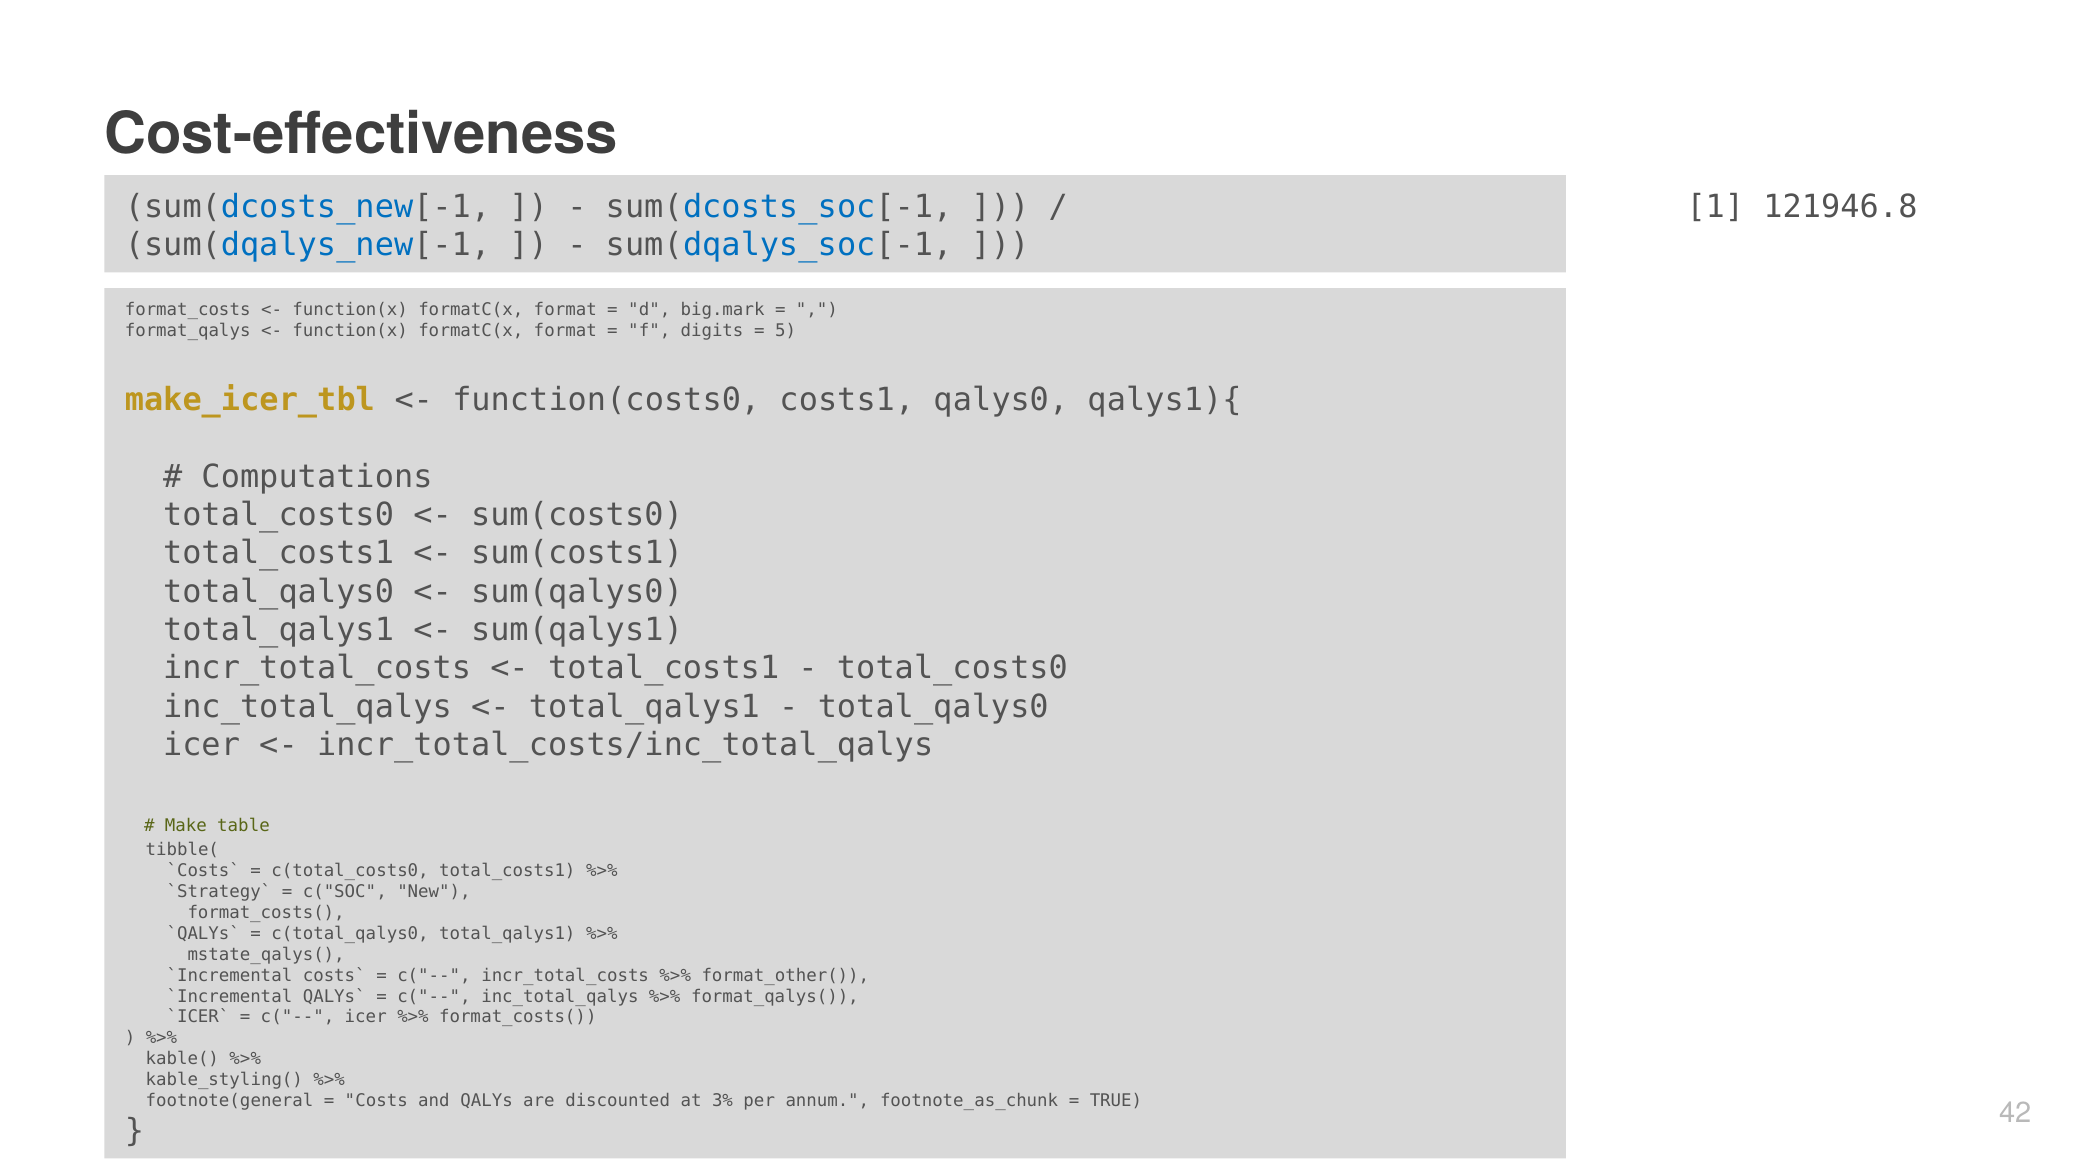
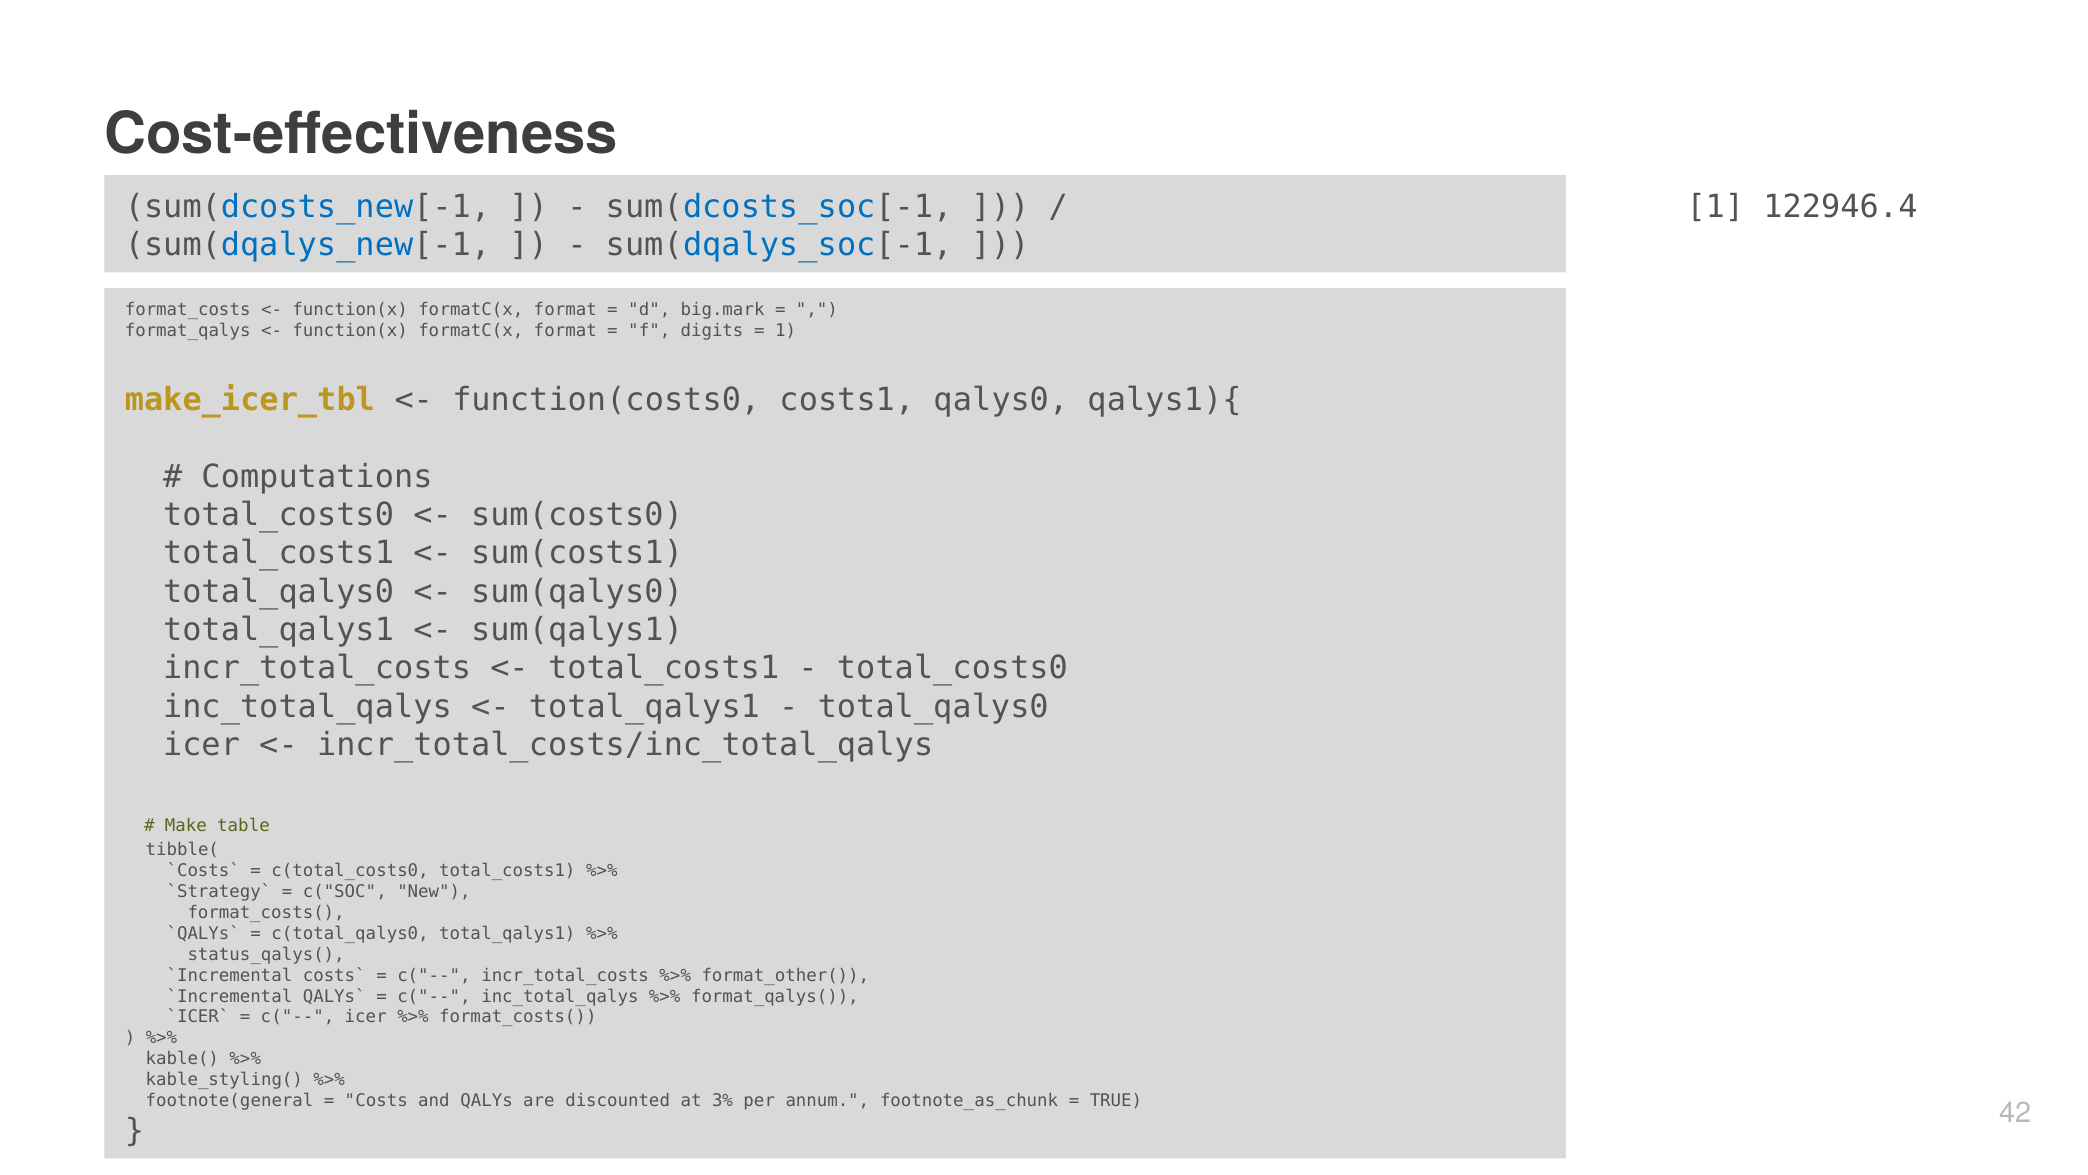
121946.8: 121946.8 -> 122946.4
5 at (786, 331): 5 -> 1
mstate_qalys(: mstate_qalys( -> status_qalys(
